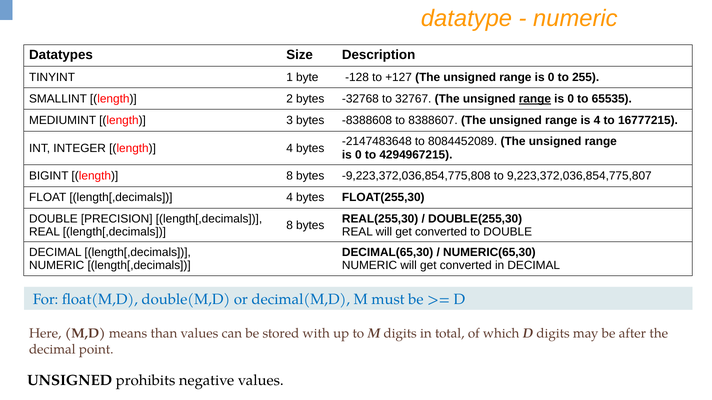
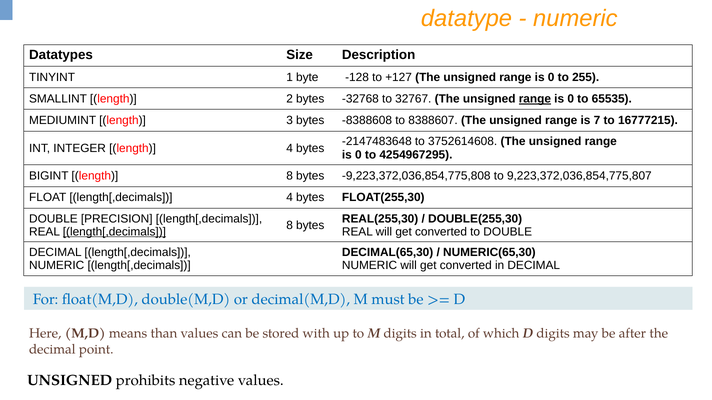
is 4: 4 -> 7
8084452089: 8084452089 -> 3752614608
4294967215: 4294967215 -> 4254967295
length[,decimals at (114, 232) underline: none -> present
